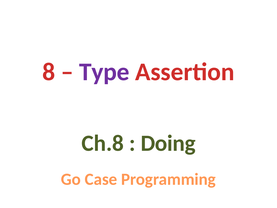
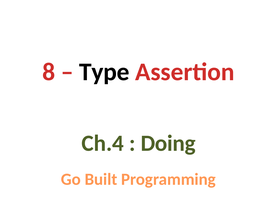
Type colour: purple -> black
Ch.8: Ch.8 -> Ch.4
Case: Case -> Built
